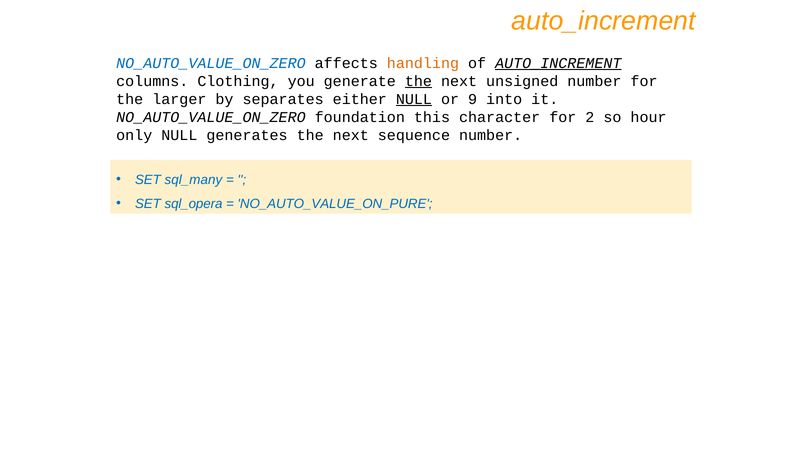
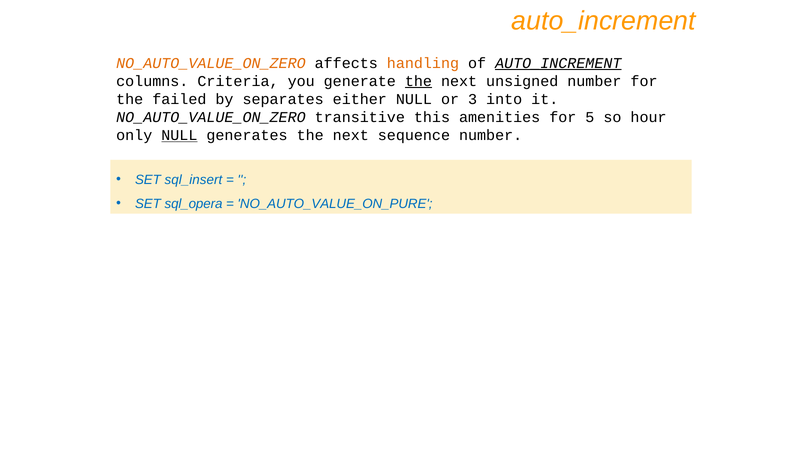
NO_AUTO_VALUE_ON_ZERO at (211, 63) colour: blue -> orange
Clothing: Clothing -> Criteria
larger: larger -> failed
NULL at (414, 99) underline: present -> none
9: 9 -> 3
foundation: foundation -> transitive
character: character -> amenities
2: 2 -> 5
NULL at (179, 135) underline: none -> present
sql_many: sql_many -> sql_insert
